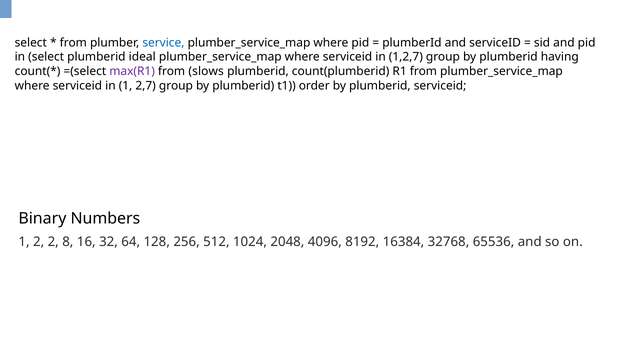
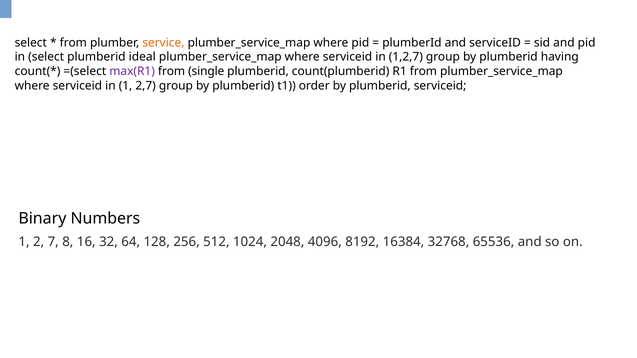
service colour: blue -> orange
slows: slows -> single
2 2: 2 -> 7
